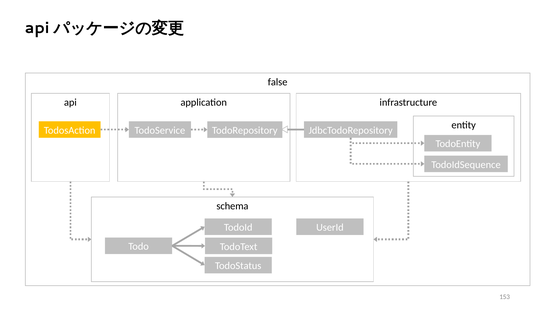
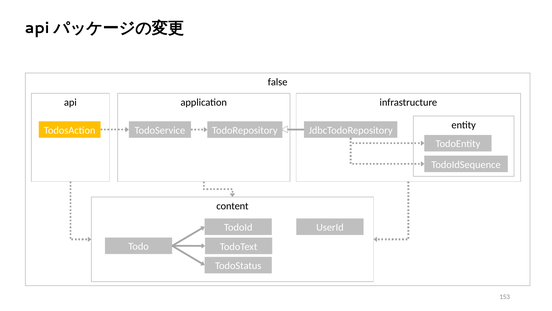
schema: schema -> content
